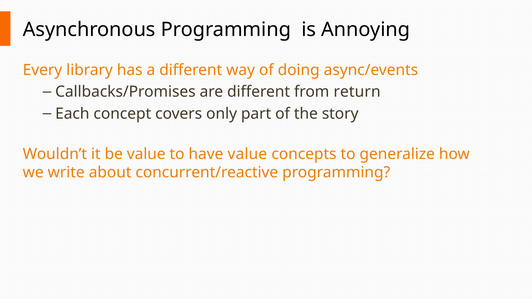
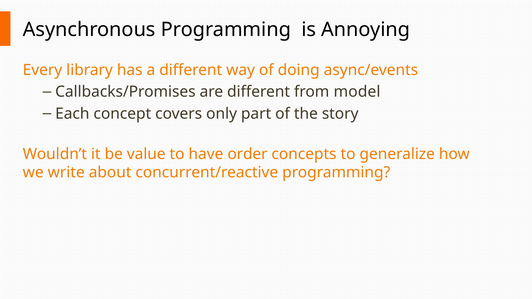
return: return -> model
have value: value -> order
